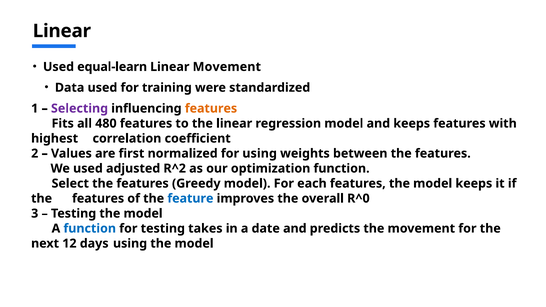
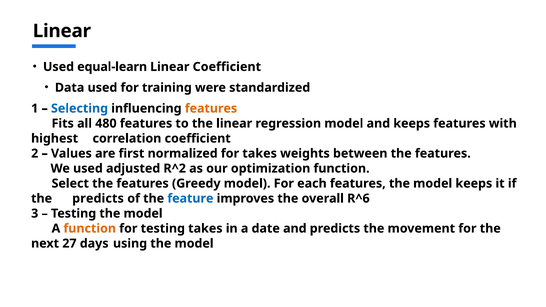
Linear Movement: Movement -> Coefficient
Selecting colour: purple -> blue
for using: using -> takes
features at (98, 199): features -> predicts
R^0: R^0 -> R^6
function at (90, 229) colour: blue -> orange
12: 12 -> 27
